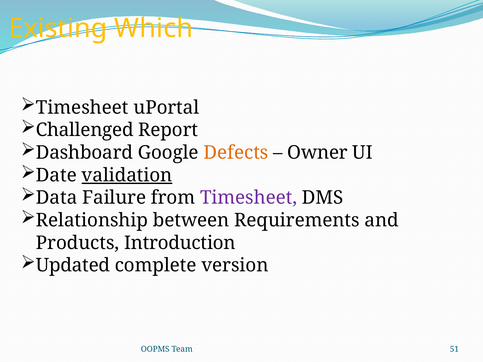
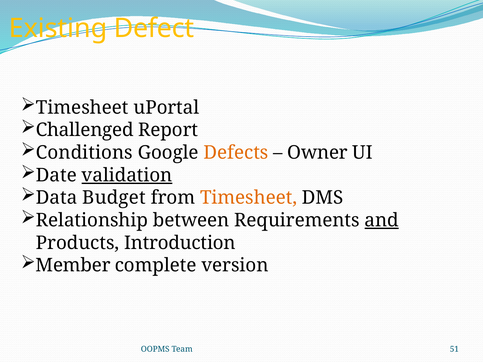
Which: Which -> Defect
Dashboard: Dashboard -> Conditions
Failure: Failure -> Budget
Timesheet at (249, 198) colour: purple -> orange
and underline: none -> present
Updated: Updated -> Member
